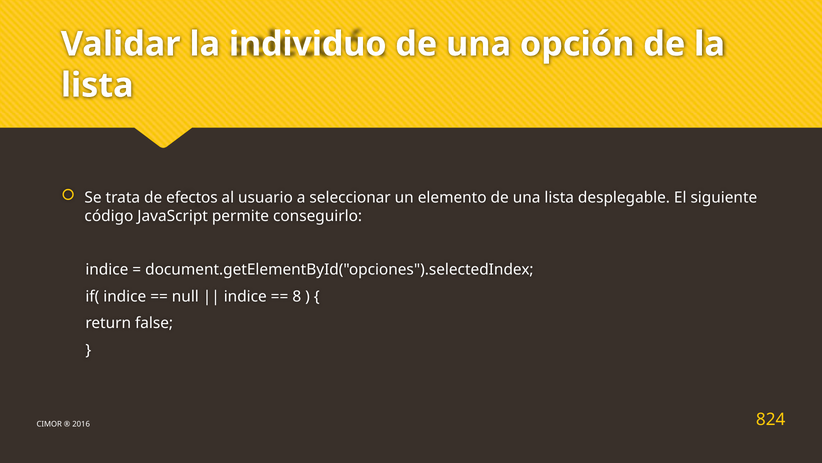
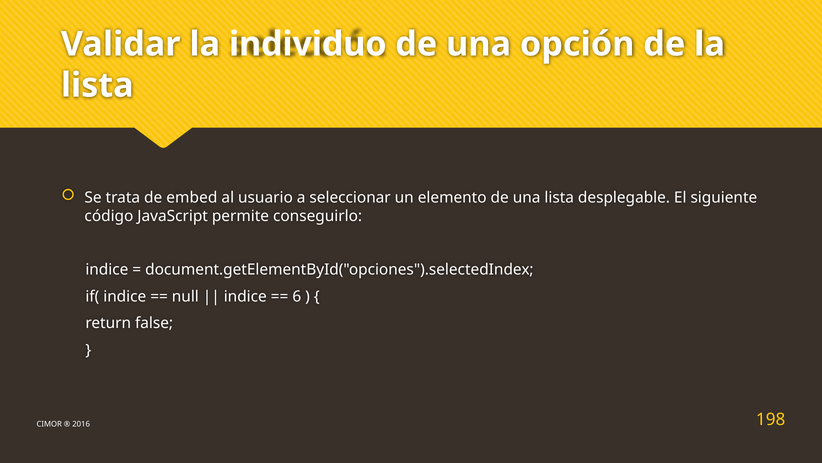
efectos: efectos -> embed
8: 8 -> 6
824: 824 -> 198
